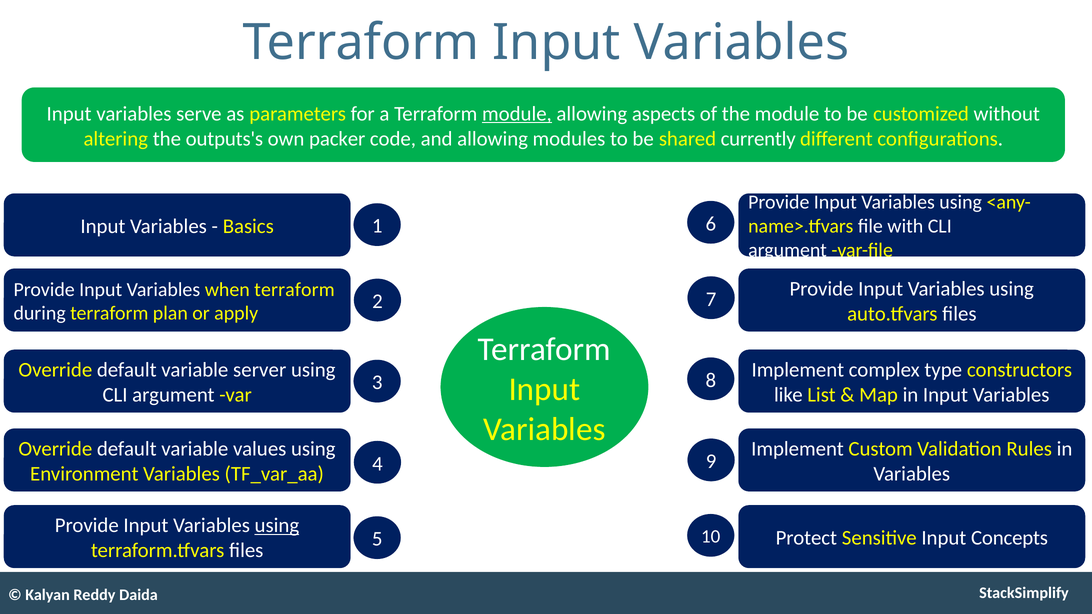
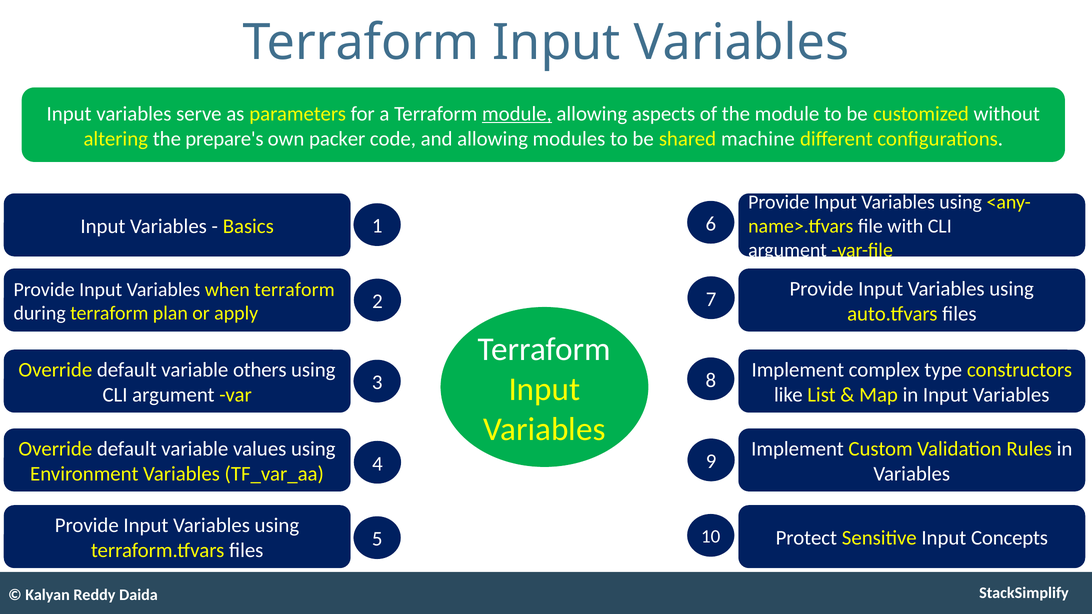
outputs's: outputs's -> prepare's
currently: currently -> machine
server: server -> others
using at (277, 526) underline: present -> none
